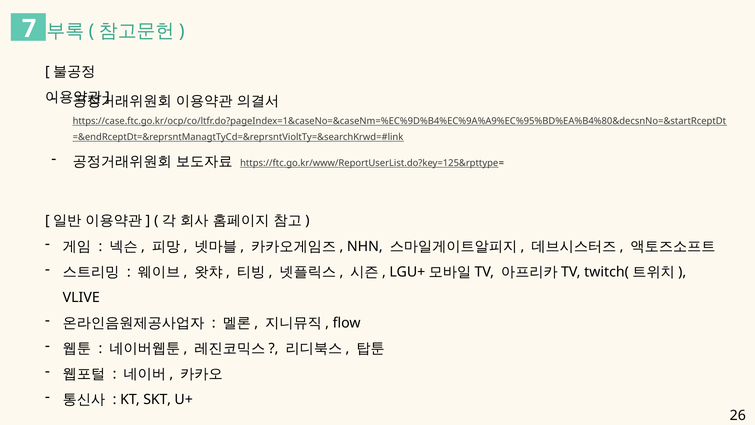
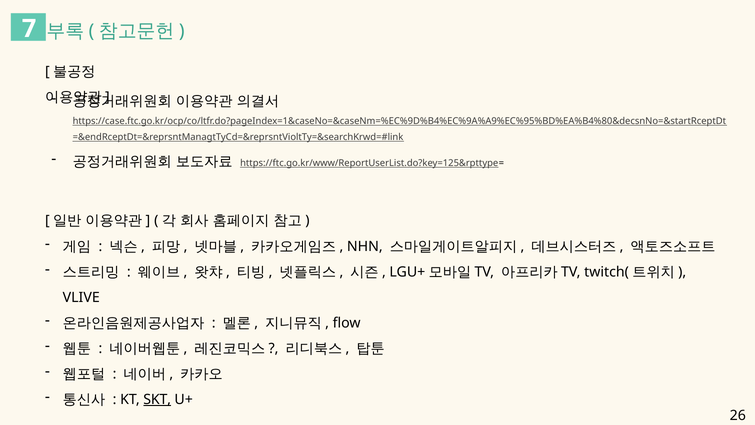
SKT underline: none -> present
